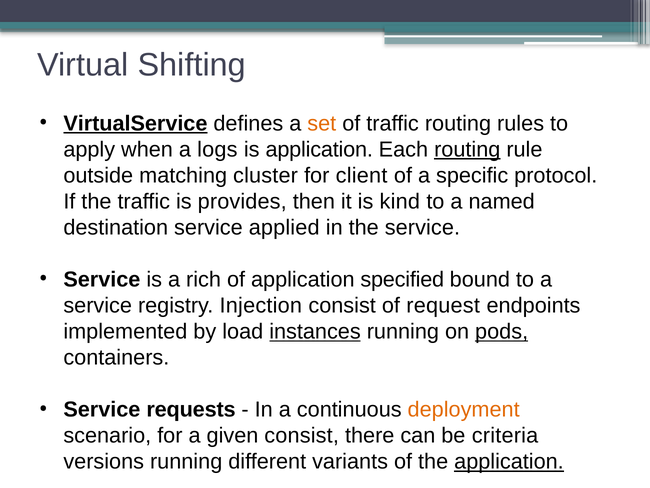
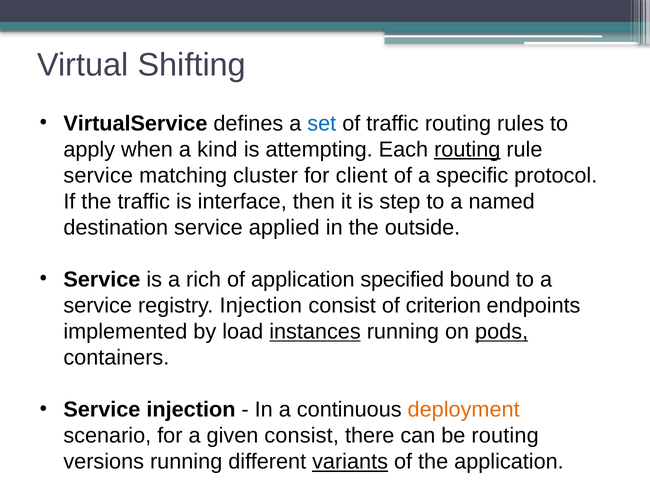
VirtualService underline: present -> none
set colour: orange -> blue
logs: logs -> kind
is application: application -> attempting
outside at (98, 175): outside -> service
provides: provides -> interface
kind: kind -> step
the service: service -> outside
request: request -> criterion
Service requests: requests -> injection
be criteria: criteria -> routing
variants underline: none -> present
application at (509, 461) underline: present -> none
